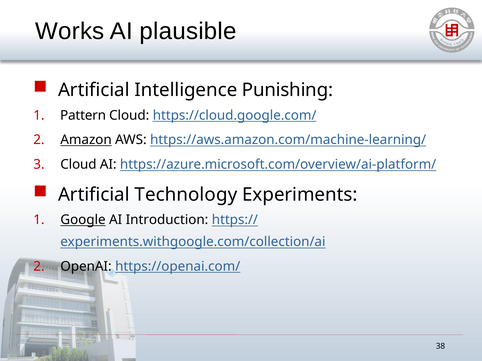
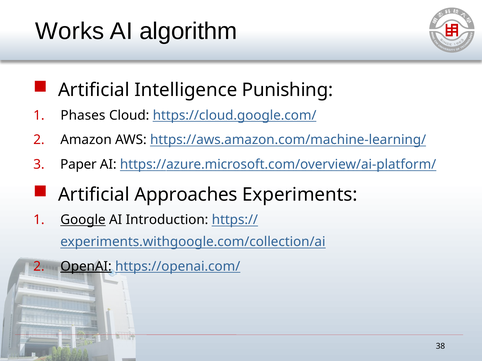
plausible: plausible -> algorithm
Pattern: Pattern -> Phases
Amazon underline: present -> none
Cloud at (78, 165): Cloud -> Paper
Technology: Technology -> Approaches
OpenAI underline: none -> present
